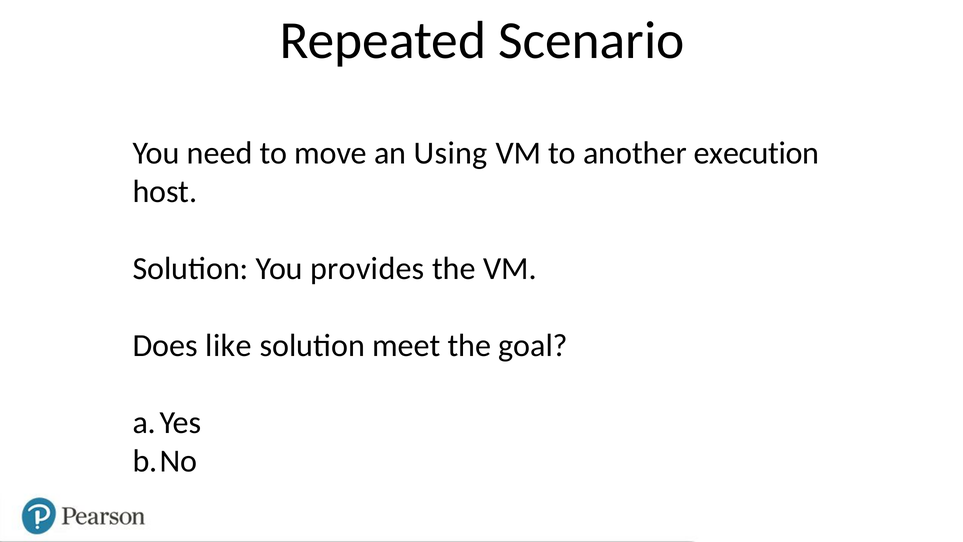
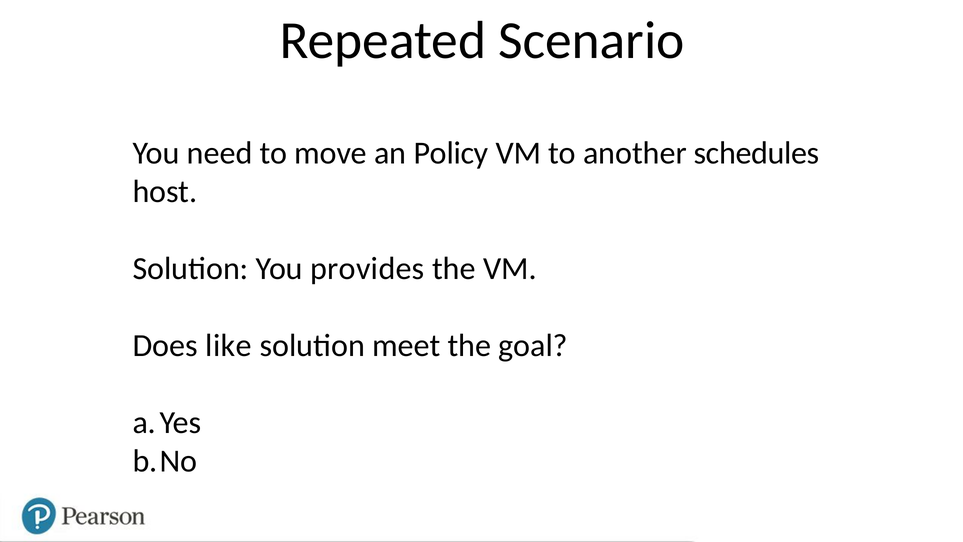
Using: Using -> Policy
execution: execution -> schedules
